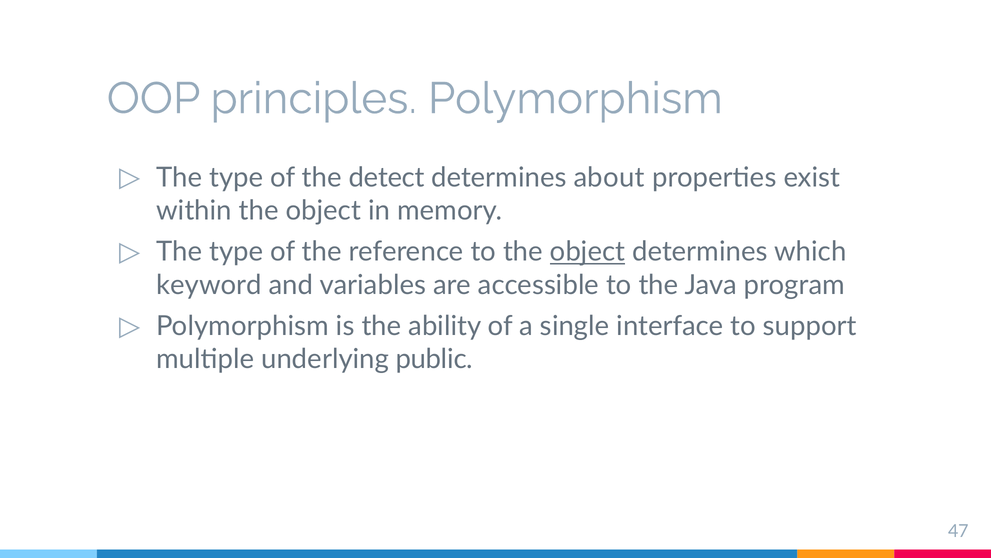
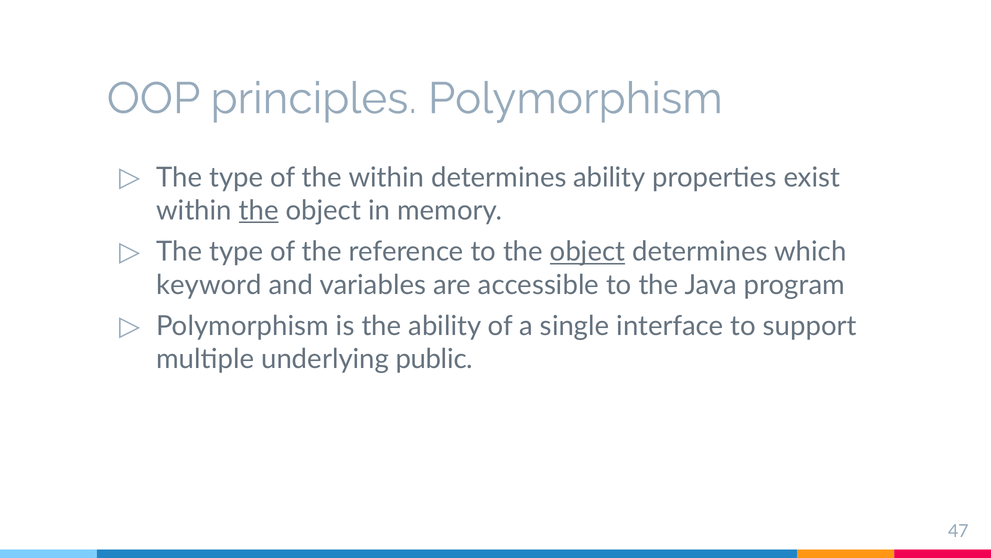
the detect: detect -> within
determines about: about -> ability
the at (259, 210) underline: none -> present
